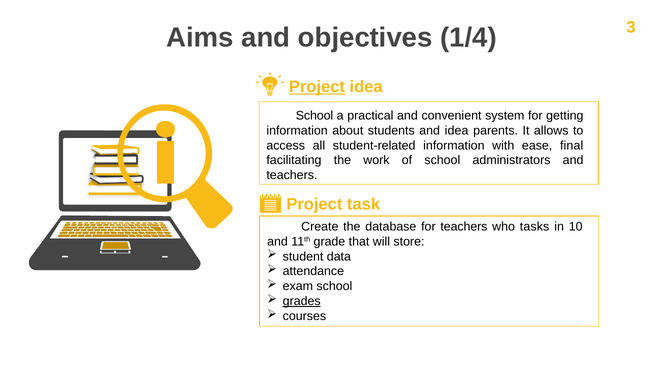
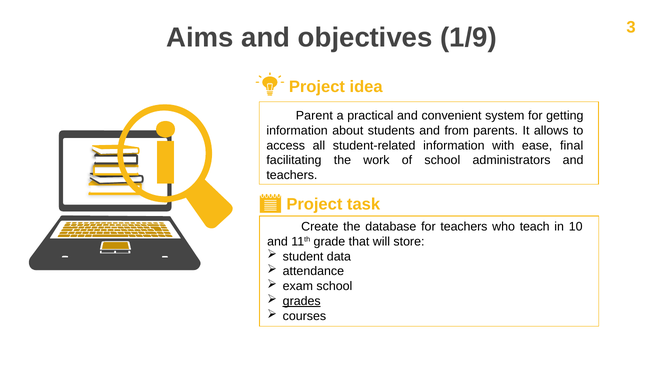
1/4: 1/4 -> 1/9
Project at (317, 87) underline: present -> none
School at (315, 116): School -> Parent
and idea: idea -> from
tasks: tasks -> teach
